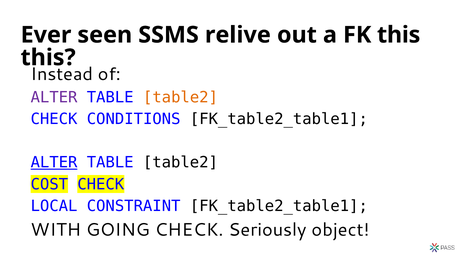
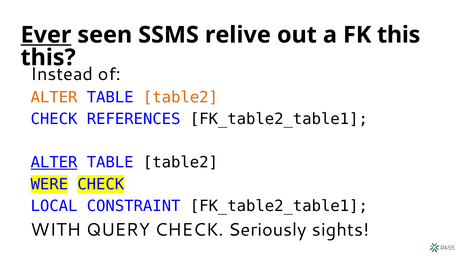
Ever underline: none -> present
ALTER at (54, 98) colour: purple -> orange
CONDITIONS: CONDITIONS -> REFERENCES
COST: COST -> WERE
GOING: GOING -> QUERY
object: object -> sights
